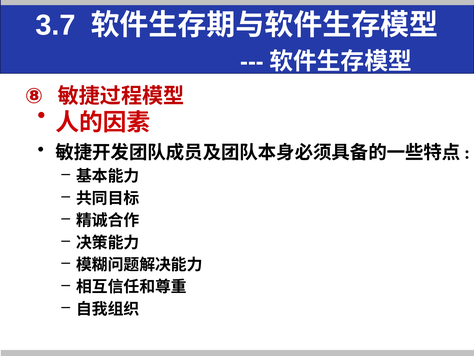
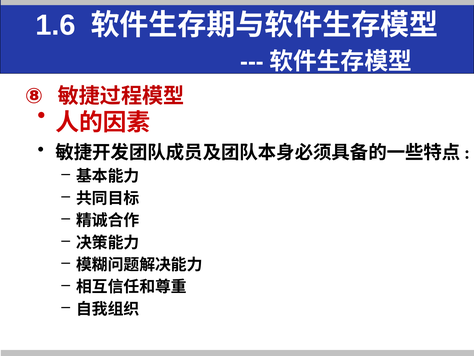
3.7: 3.7 -> 1.6
